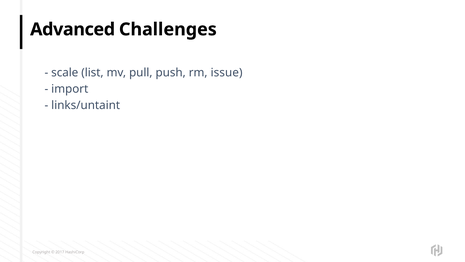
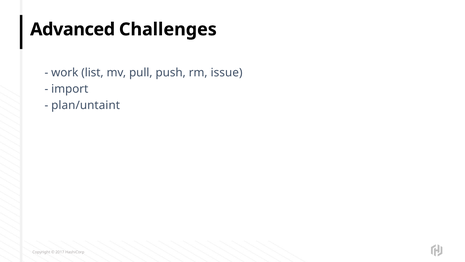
scale: scale -> work
links/untaint: links/untaint -> plan/untaint
